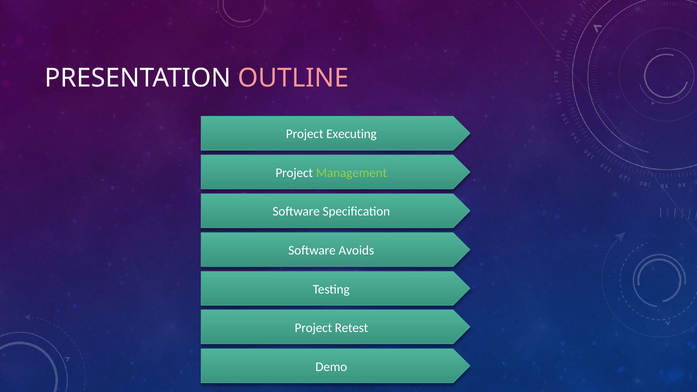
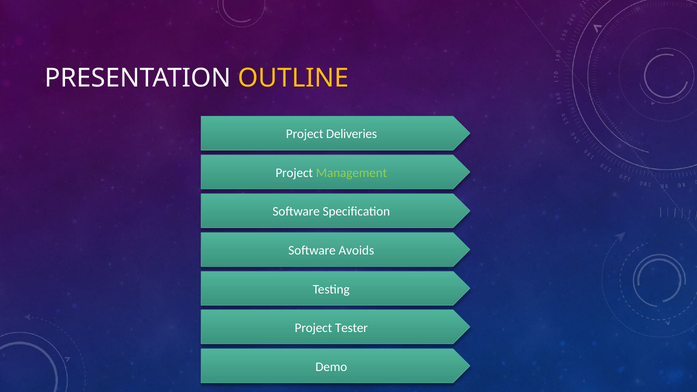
OUTLINE colour: pink -> yellow
Executing: Executing -> Deliveries
Retest: Retest -> Tester
